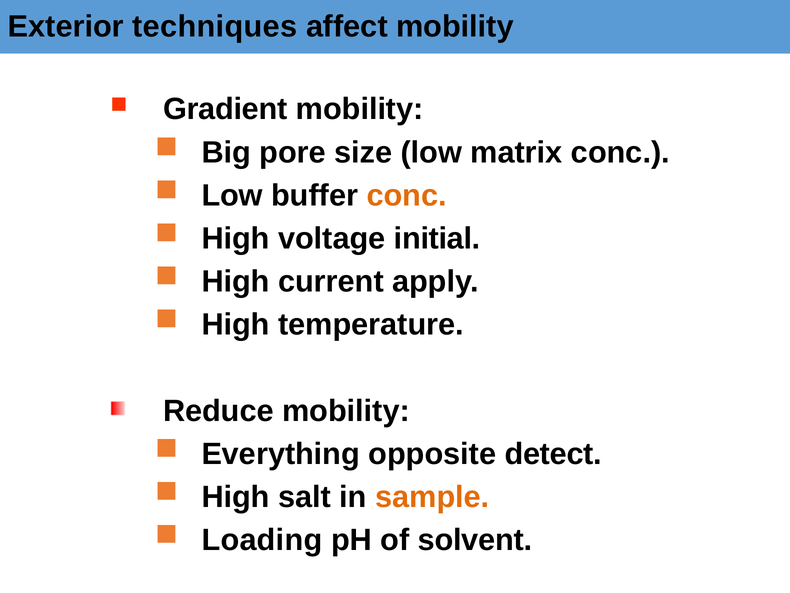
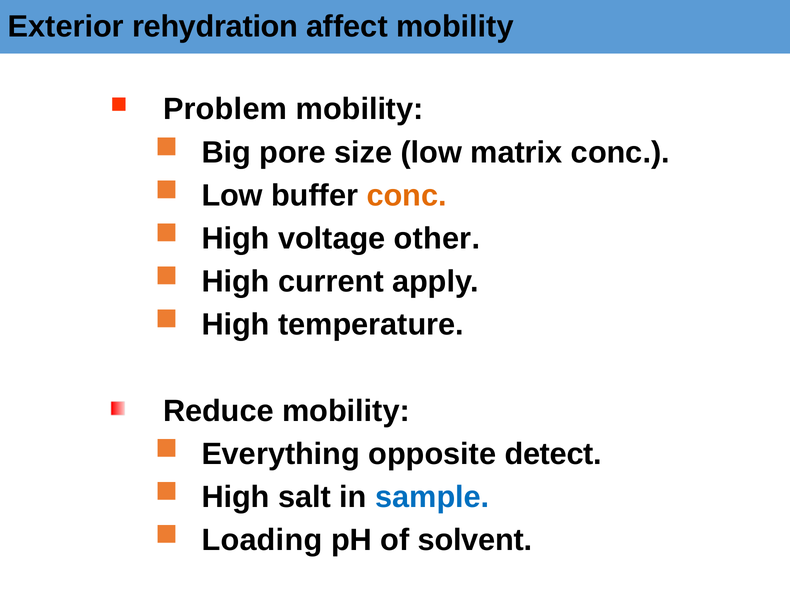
techniques: techniques -> rehydration
Gradient: Gradient -> Problem
initial: initial -> other
sample colour: orange -> blue
